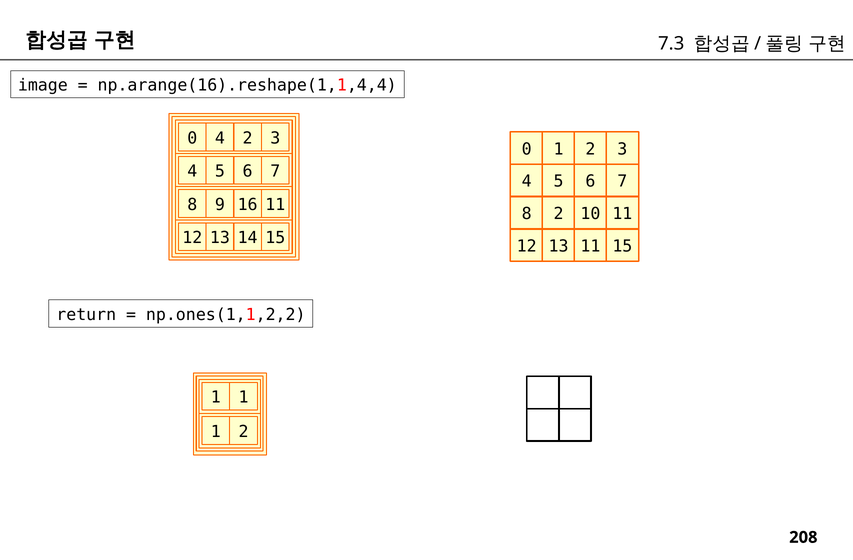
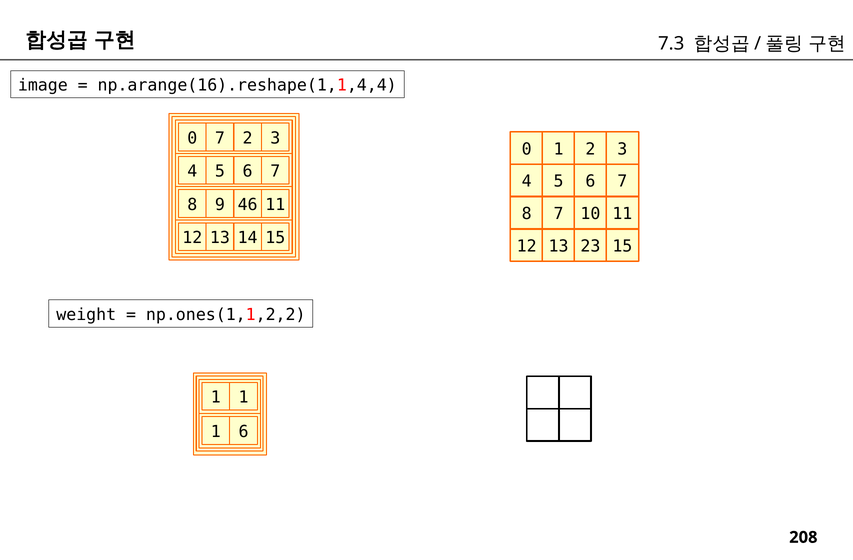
0 4: 4 -> 7
16: 16 -> 46
8 2: 2 -> 7
13 11: 11 -> 23
return: return -> weight
2 at (244, 432): 2 -> 6
